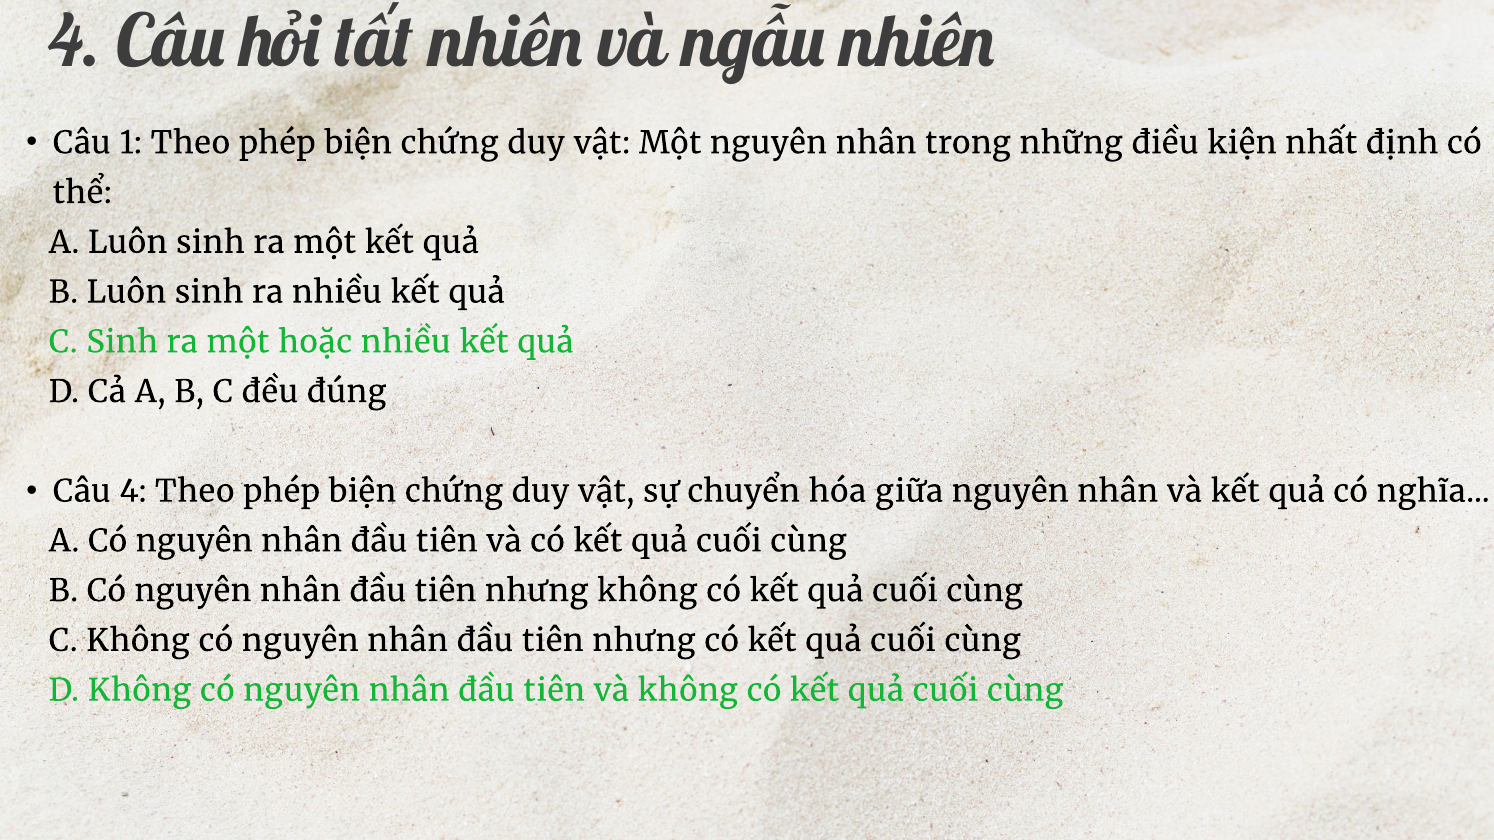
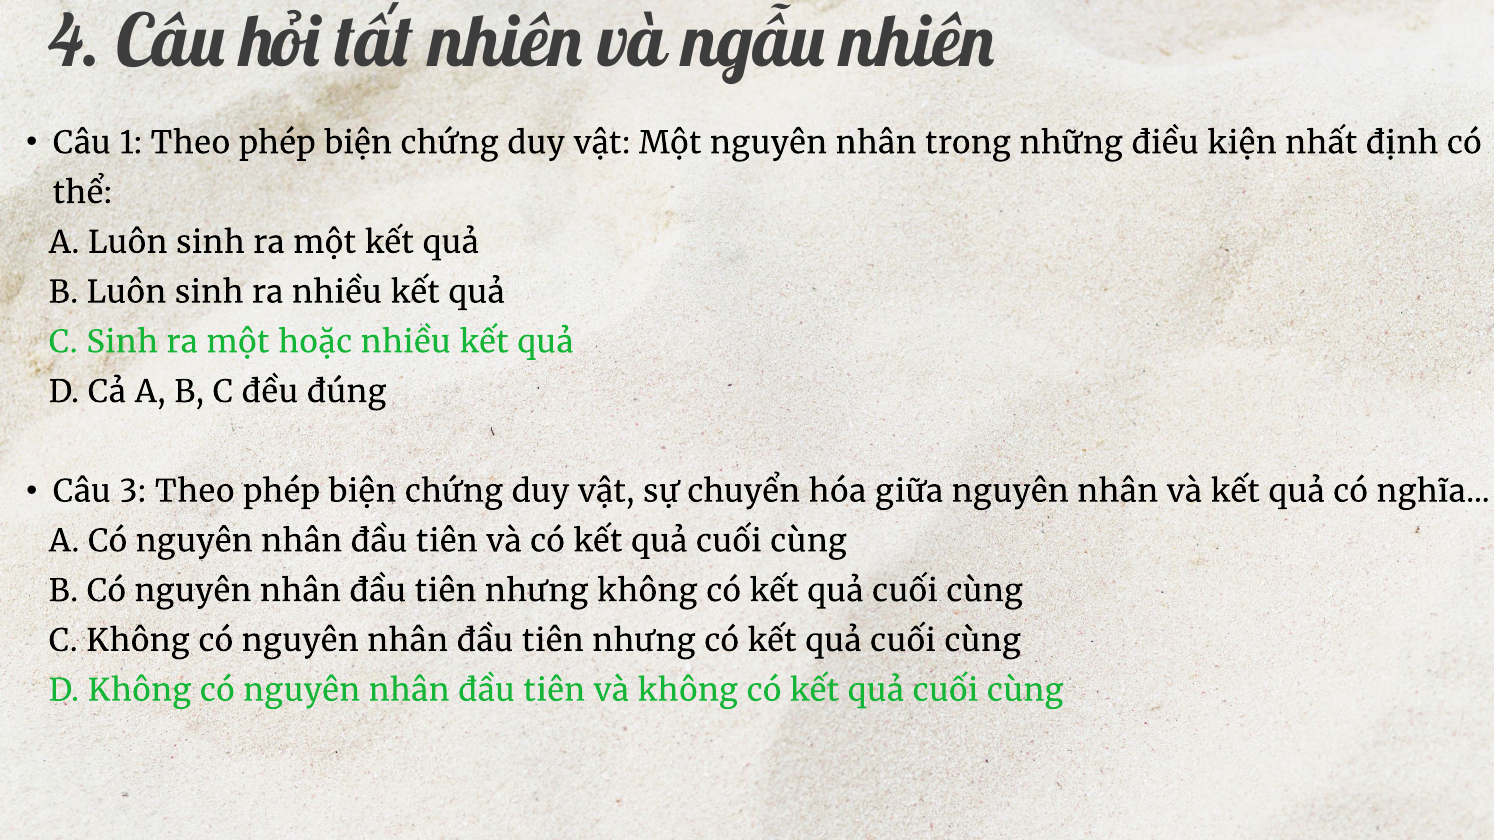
Câu 4: 4 -> 3
